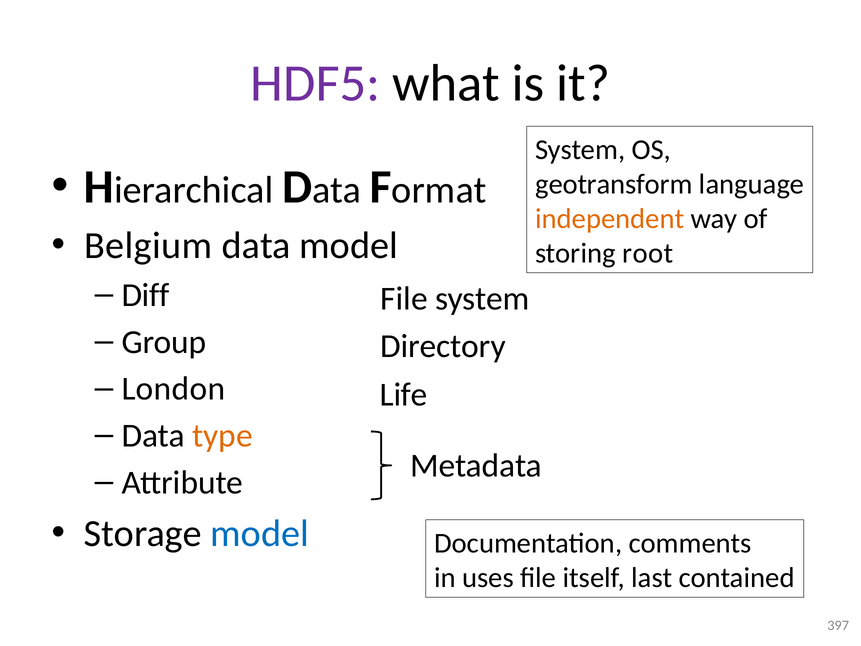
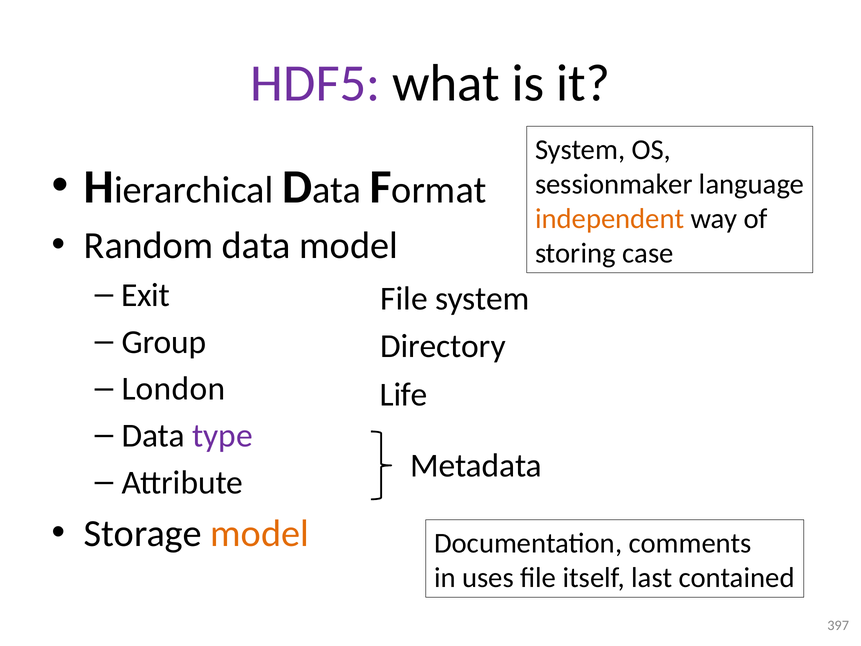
geotransform: geotransform -> sessionmaker
Belgium: Belgium -> Random
root: root -> case
Diff: Diff -> Exit
type colour: orange -> purple
model at (260, 533) colour: blue -> orange
